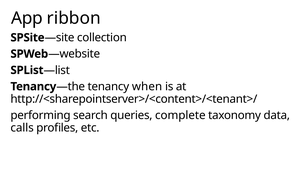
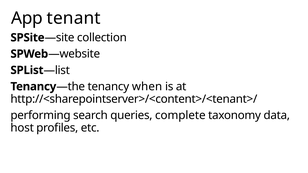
ribbon: ribbon -> tenant
calls: calls -> host
